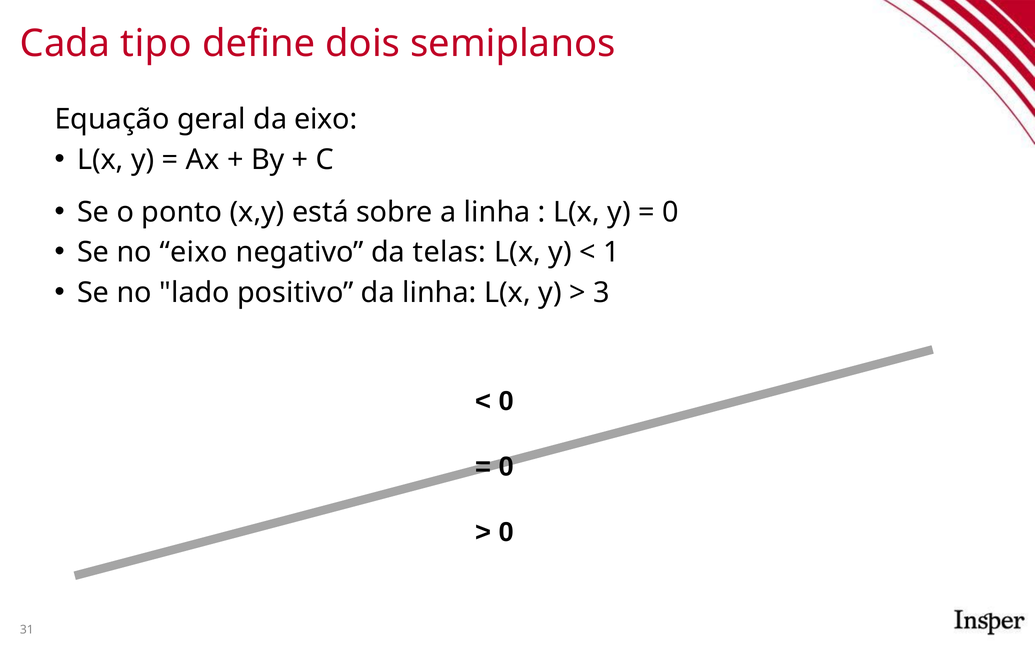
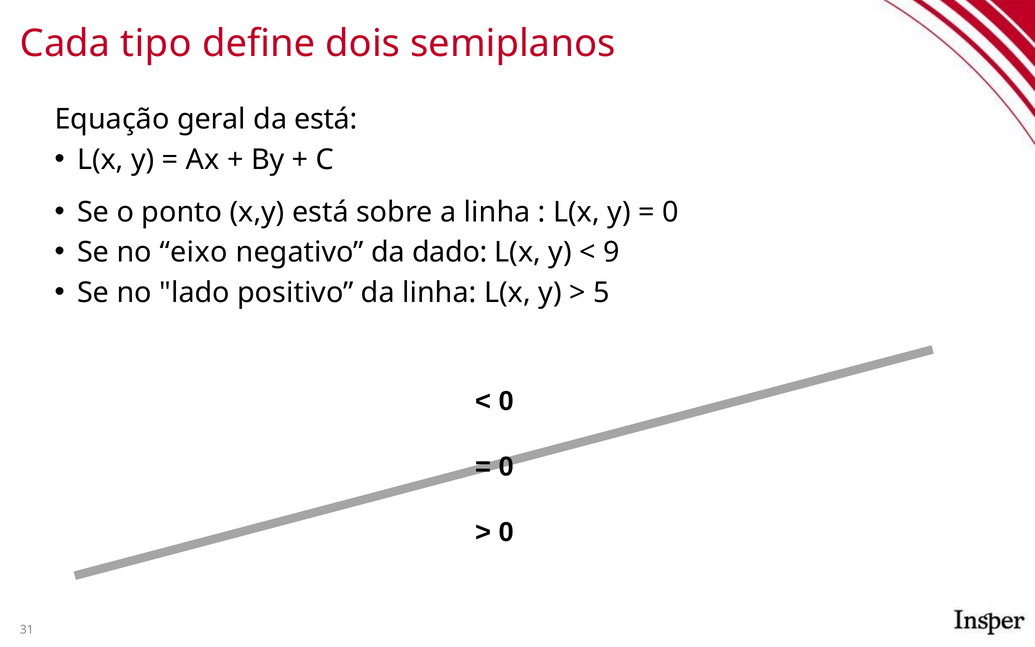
da eixo: eixo -> está
telas: telas -> dado
1: 1 -> 9
3: 3 -> 5
